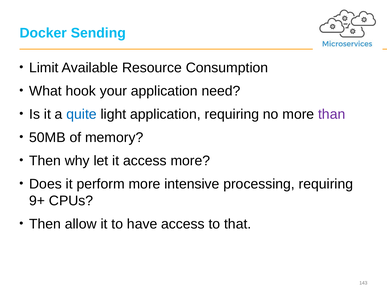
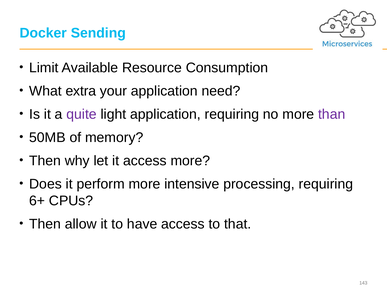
hook: hook -> extra
quite colour: blue -> purple
9+: 9+ -> 6+
